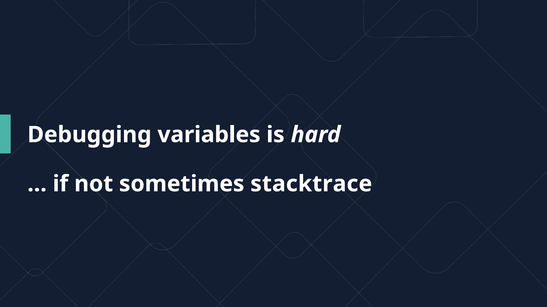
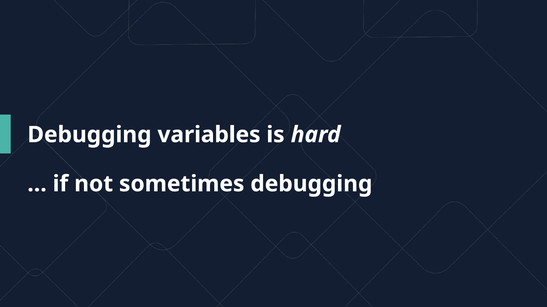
sometimes stacktrace: stacktrace -> debugging
